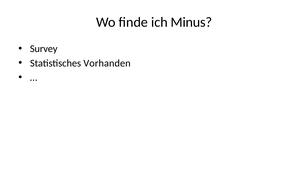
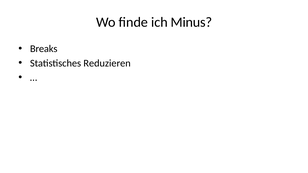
Survey: Survey -> Breaks
Vorhanden: Vorhanden -> Reduzieren
